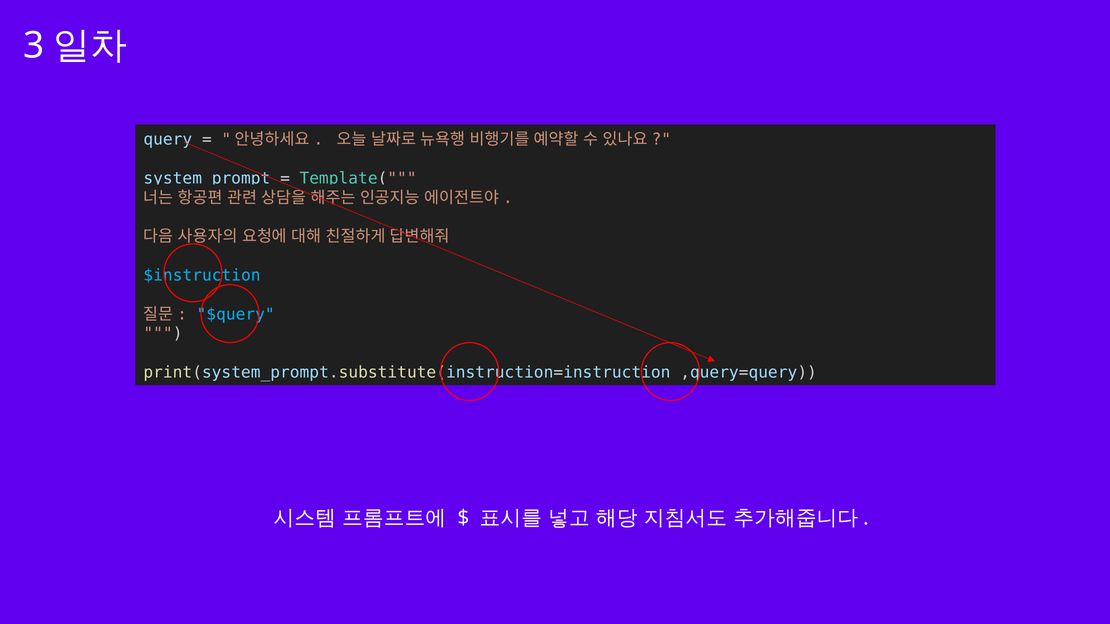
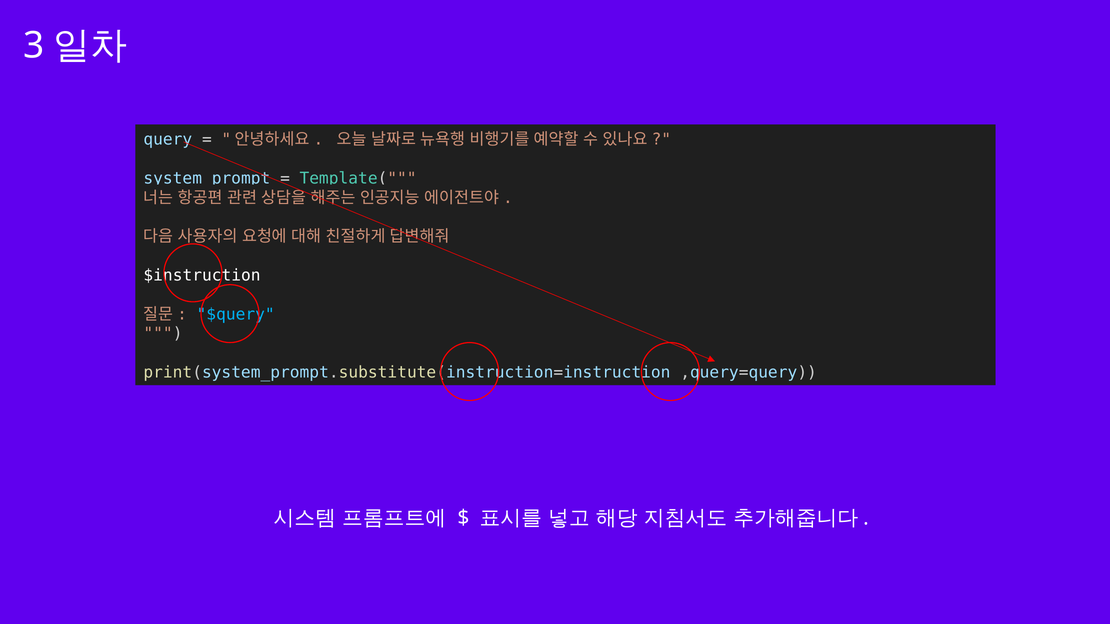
$instruction colour: light blue -> white
